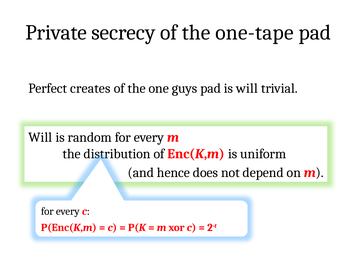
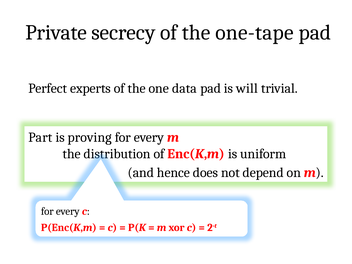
creates: creates -> experts
guys: guys -> data
Will at (40, 137): Will -> Part
random: random -> proving
